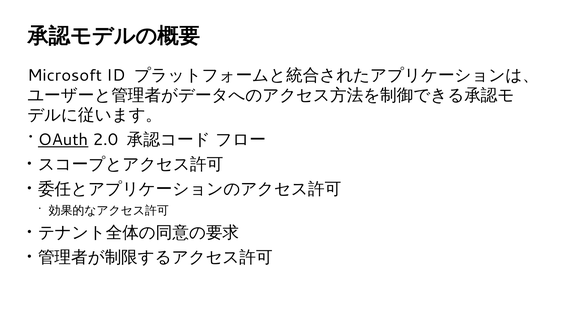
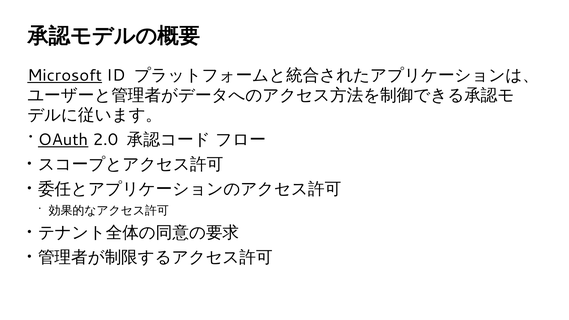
Microsoft underline: none -> present
